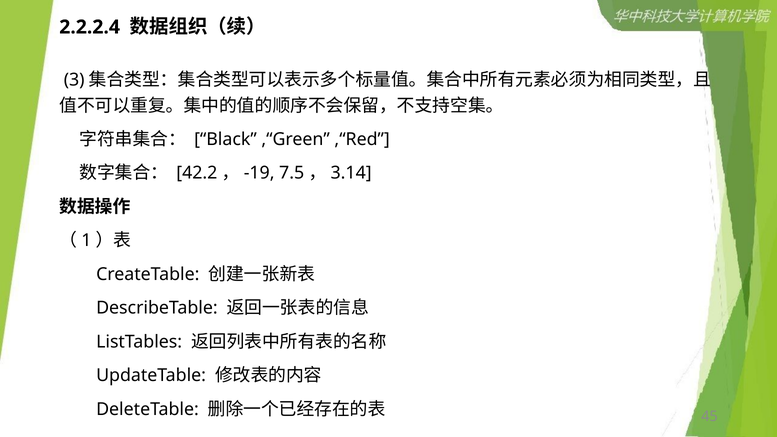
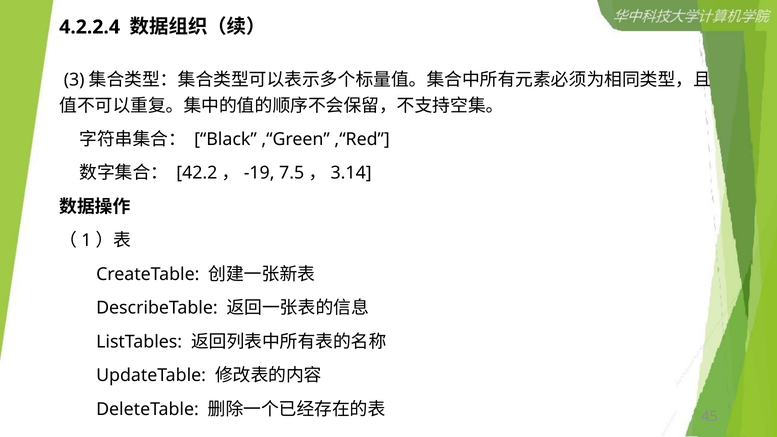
2.2.2.4: 2.2.2.4 -> 4.2.2.4
